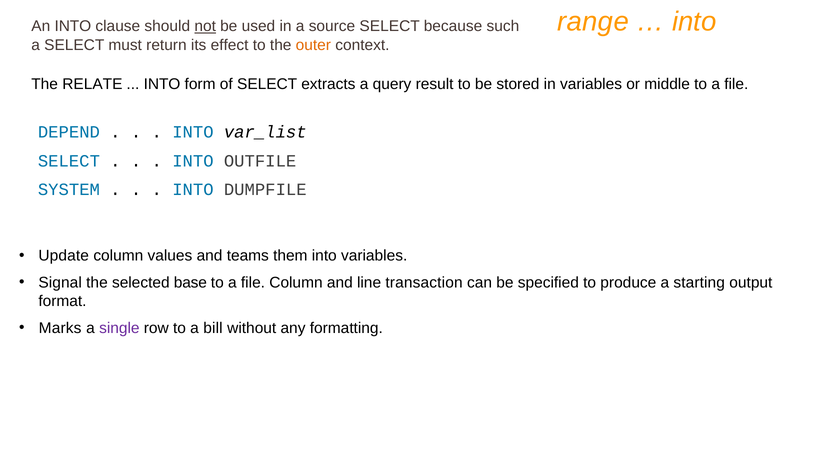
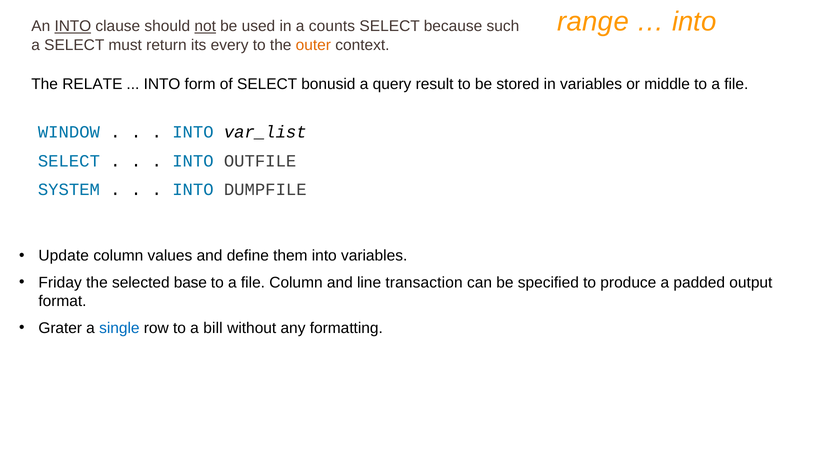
INTO at (73, 26) underline: none -> present
source: source -> counts
effect: effect -> every
extracts: extracts -> bonusid
DEPEND: DEPEND -> WINDOW
teams: teams -> define
Signal: Signal -> Friday
starting: starting -> padded
Marks: Marks -> Grater
single colour: purple -> blue
